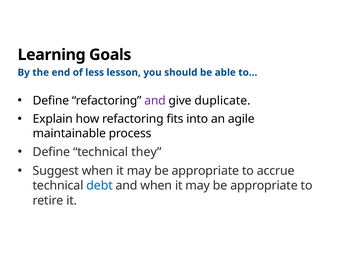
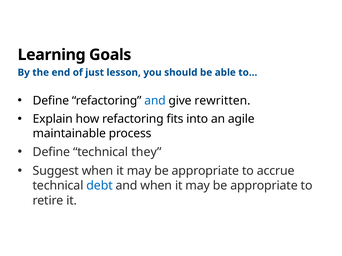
less: less -> just
and at (155, 101) colour: purple -> blue
duplicate: duplicate -> rewritten
